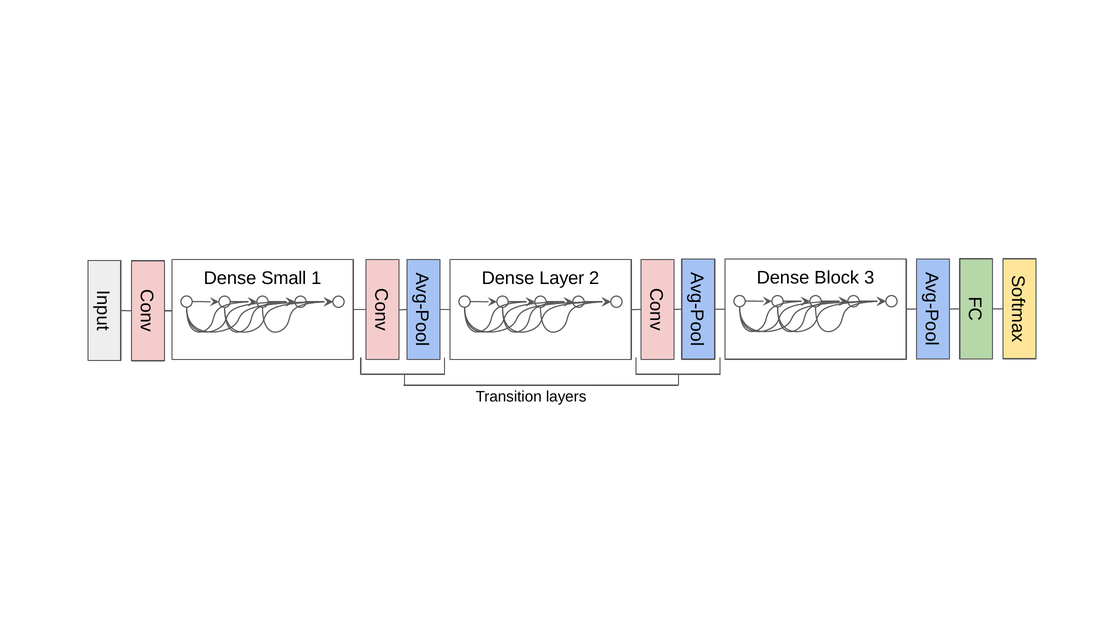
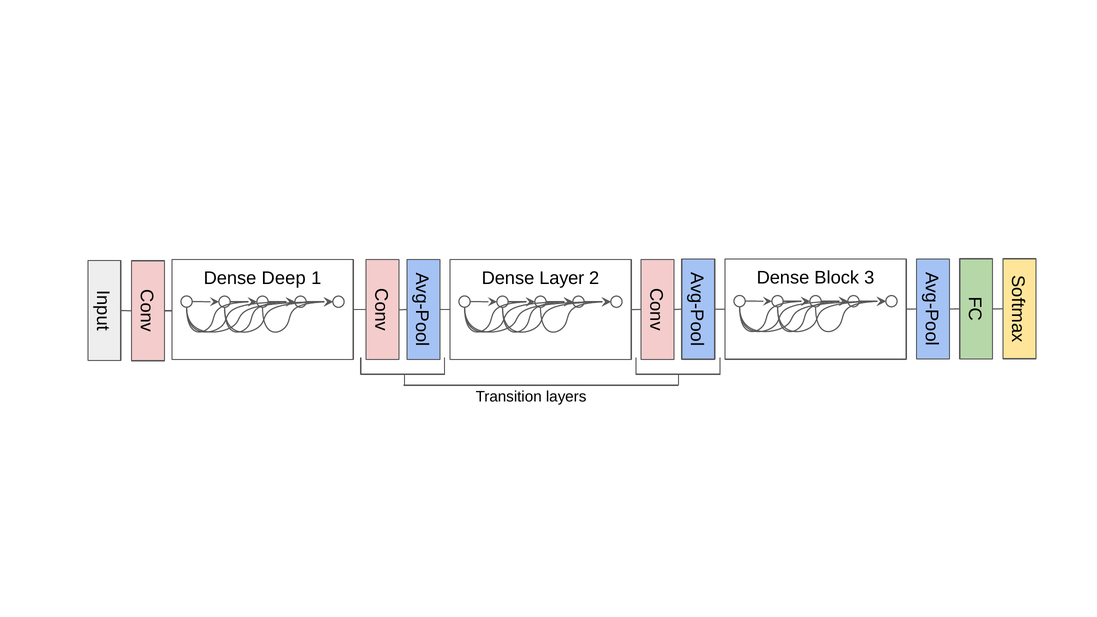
Small: Small -> Deep
